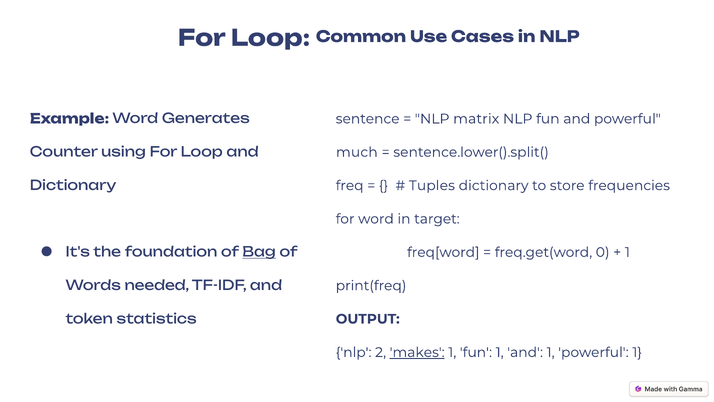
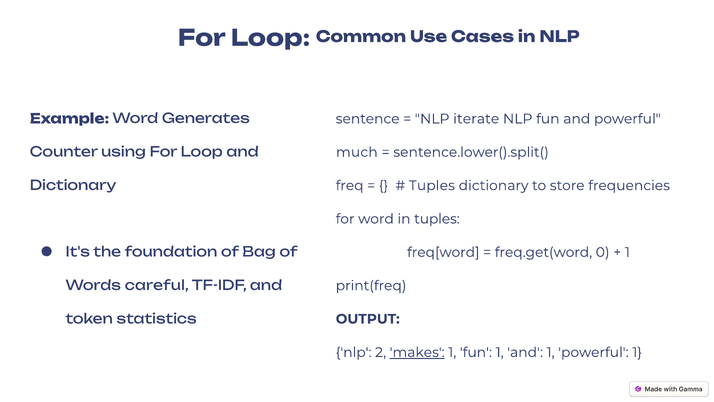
matrix: matrix -> iterate
in target: target -> tuples
Bag underline: present -> none
needed: needed -> careful
